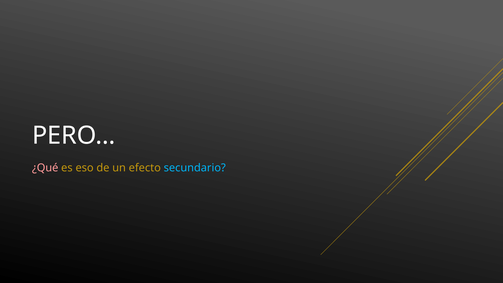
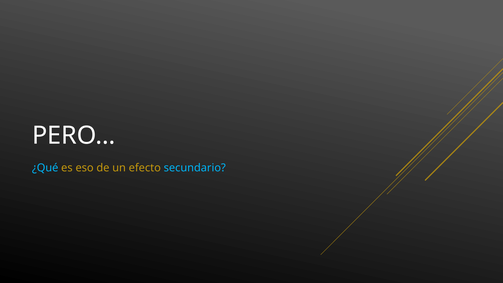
¿Qué colour: pink -> light blue
